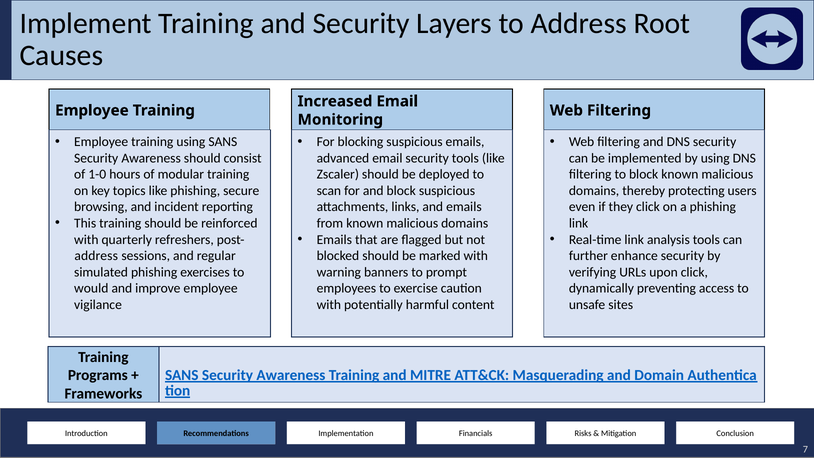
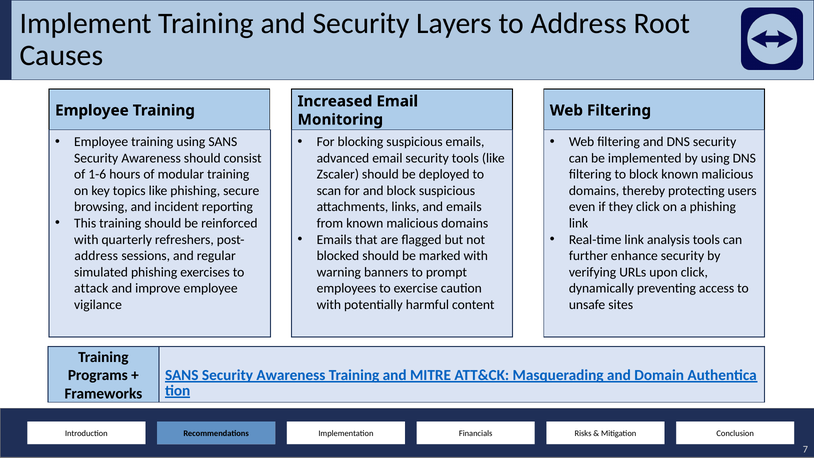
1-0: 1-0 -> 1-6
would: would -> attack
